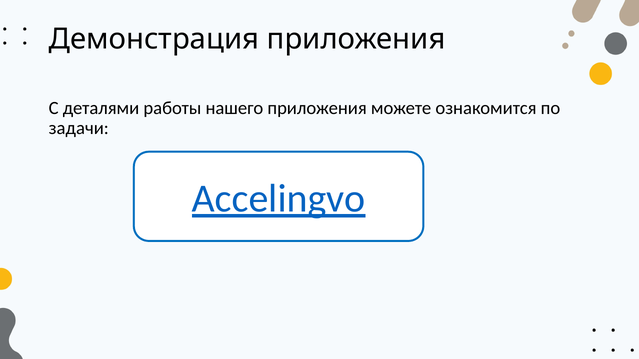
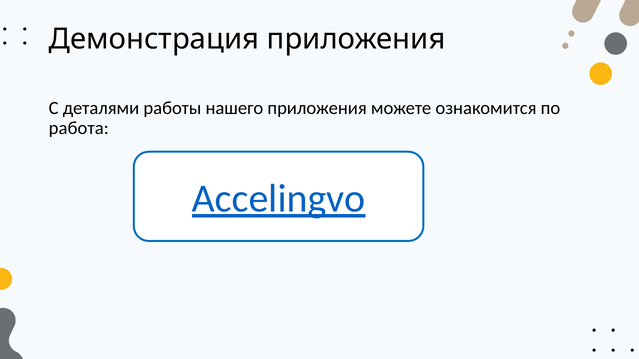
задачи: задачи -> работа
